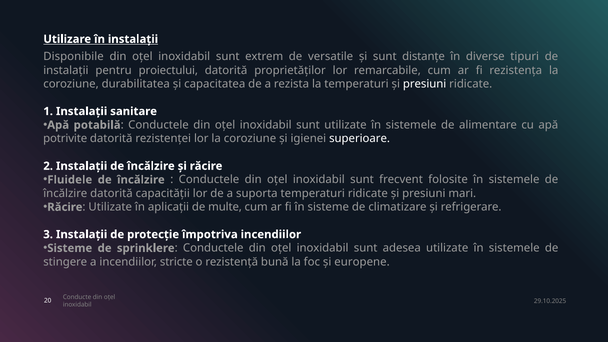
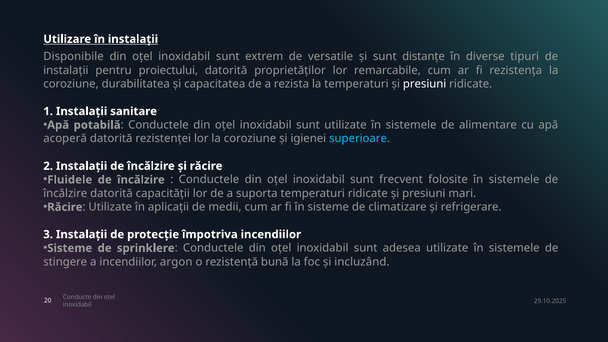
potrivite: potrivite -> acoperă
superioare colour: white -> light blue
multe: multe -> medii
stricte: stricte -> argon
europene: europene -> incluzând
